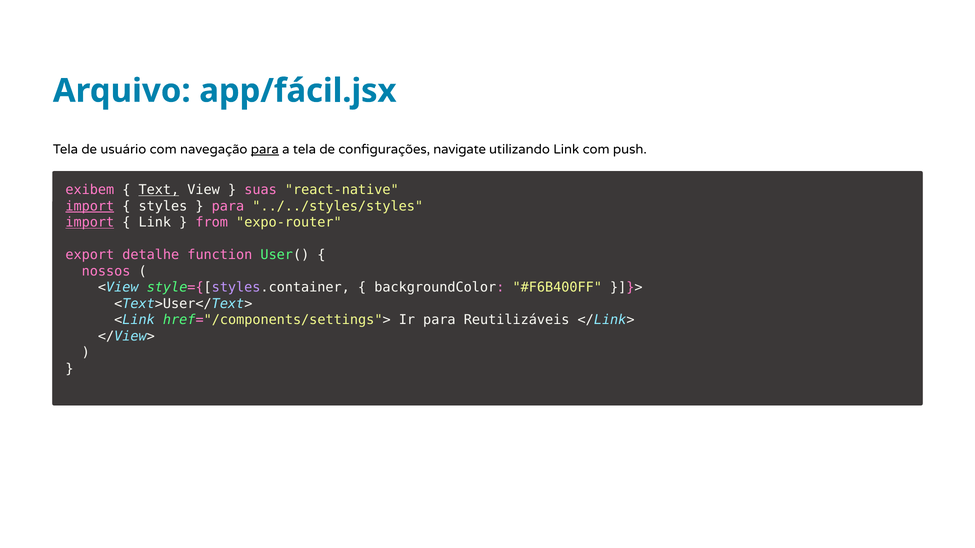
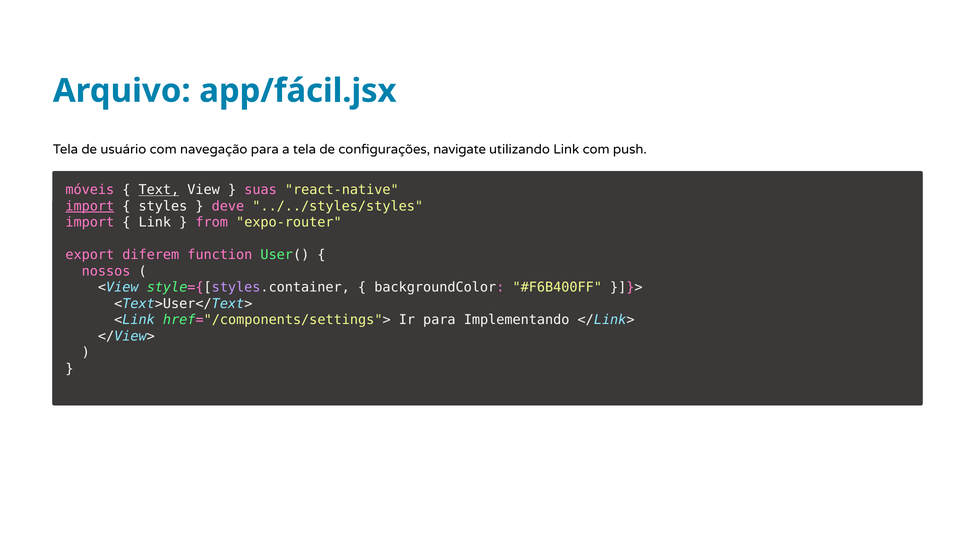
para at (265, 149) underline: present -> none
exibem: exibem -> móveis
para at (228, 206): para -> deve
import at (90, 223) underline: present -> none
detalhe: detalhe -> diferem
Reutilizáveis: Reutilizáveis -> Implementando
